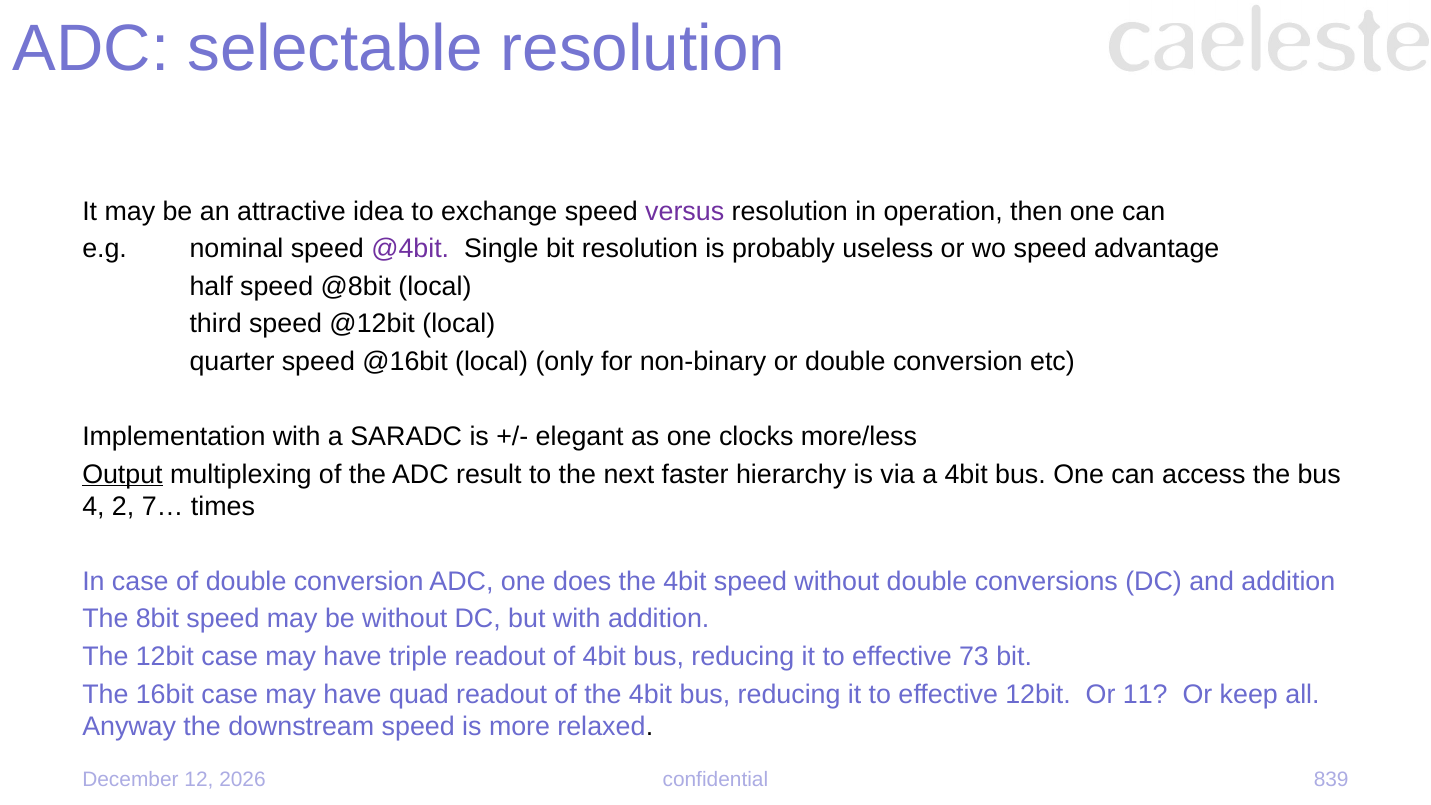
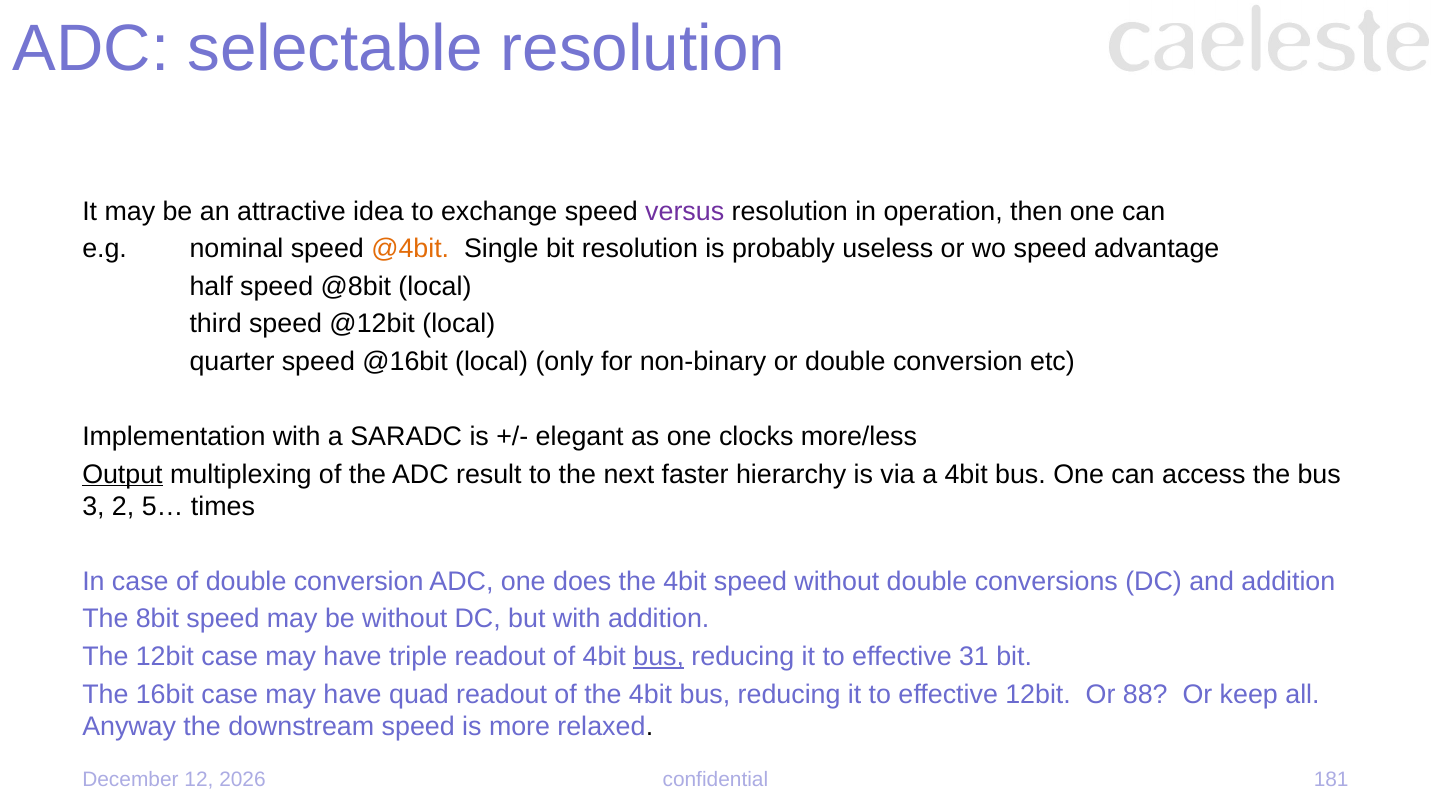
@4bit colour: purple -> orange
4: 4 -> 3
7…: 7… -> 5…
bus at (659, 657) underline: none -> present
73: 73 -> 31
11: 11 -> 88
839: 839 -> 181
